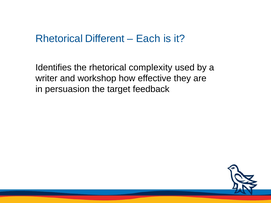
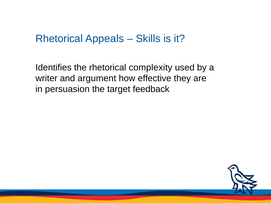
Different: Different -> Appeals
Each: Each -> Skills
workshop: workshop -> argument
